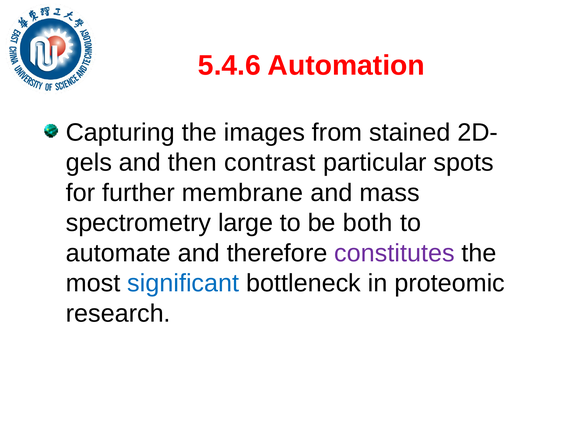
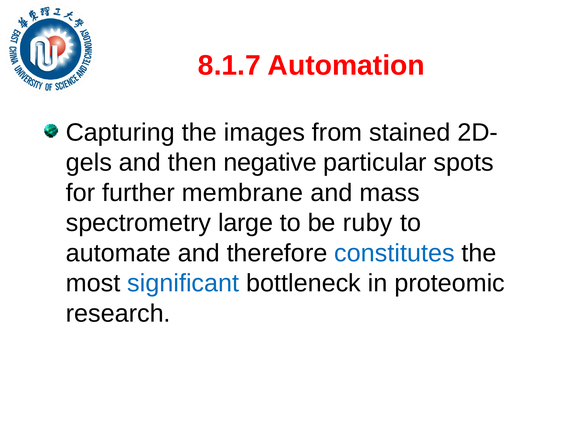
5.4.6: 5.4.6 -> 8.1.7
contrast: contrast -> negative
both: both -> ruby
constitutes colour: purple -> blue
